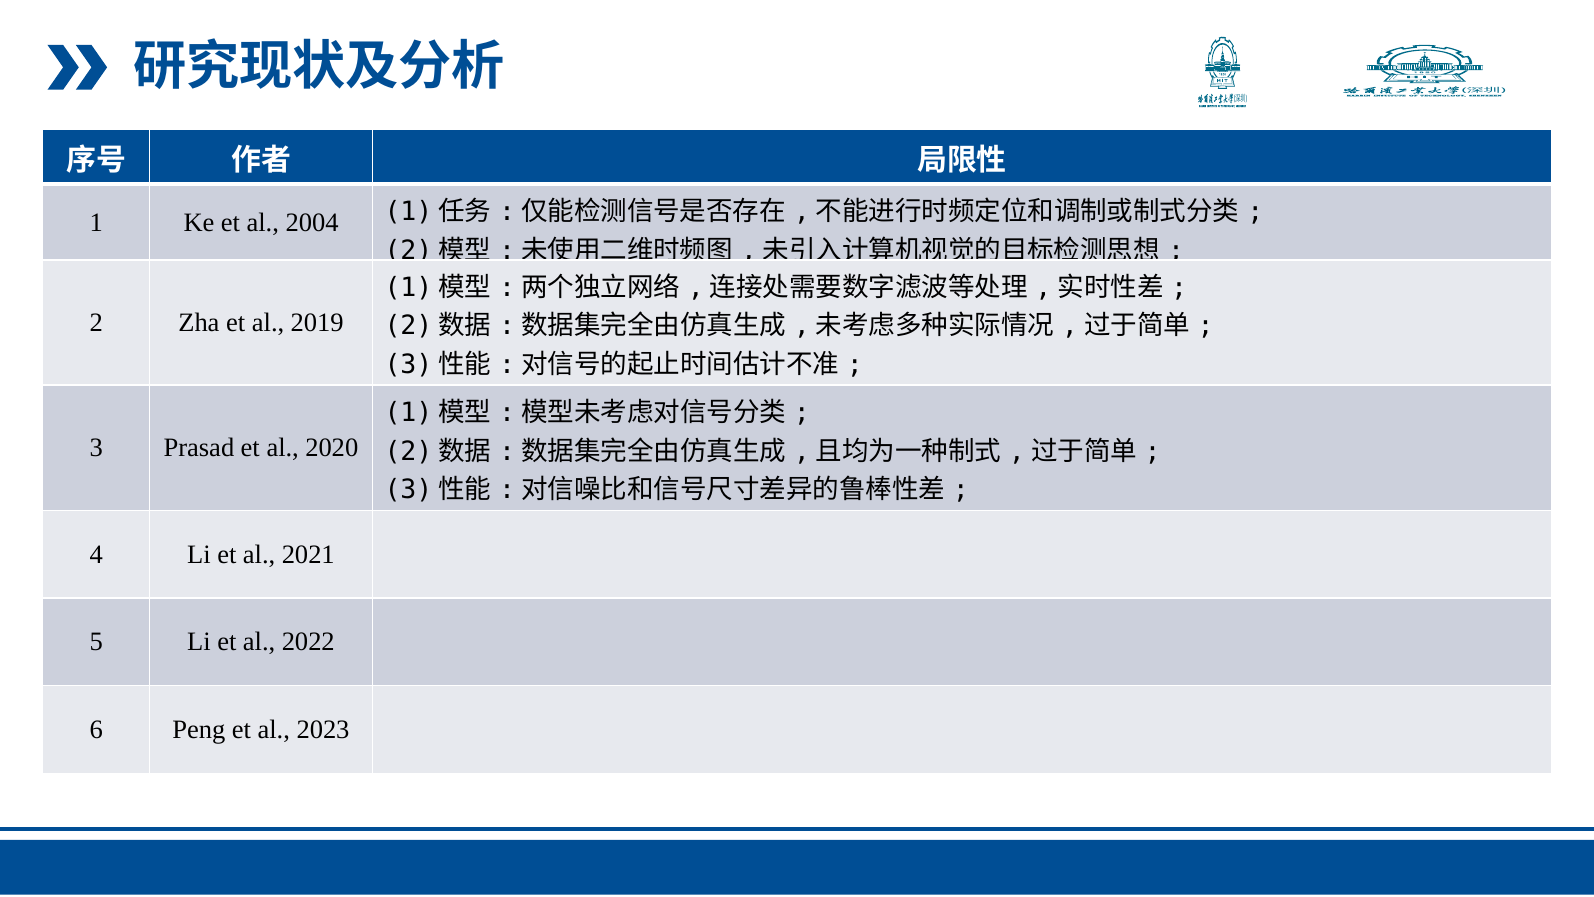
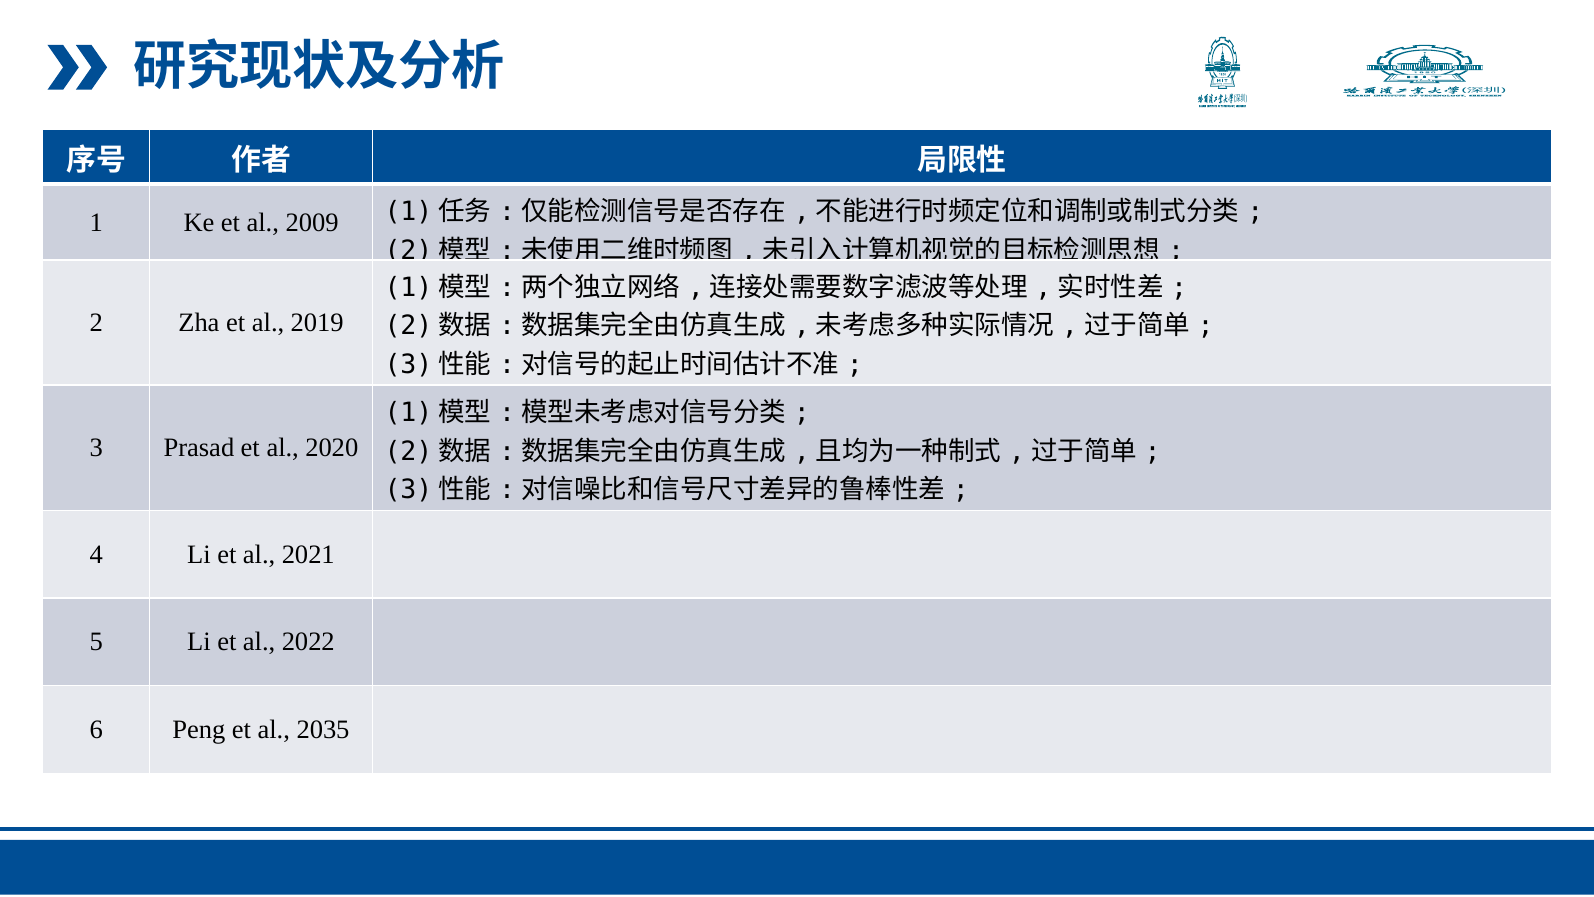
2004: 2004 -> 2009
2023: 2023 -> 2035
